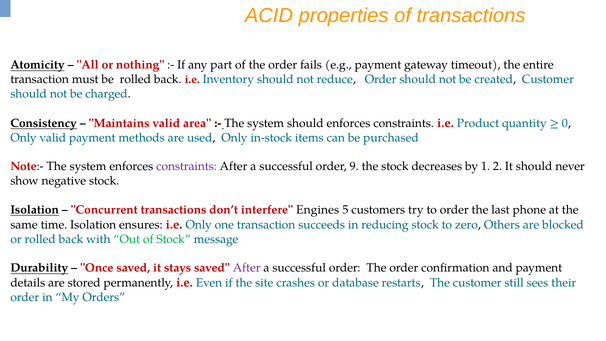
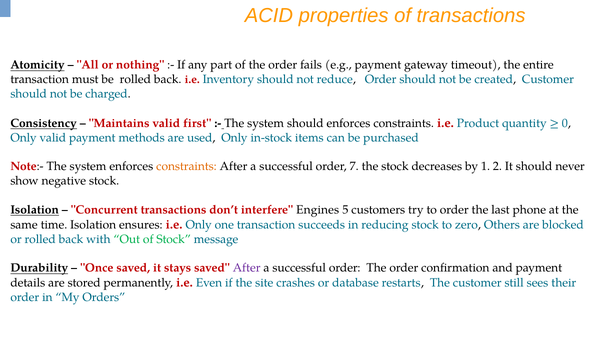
area: area -> first
constraints at (186, 166) colour: purple -> orange
9: 9 -> 7
